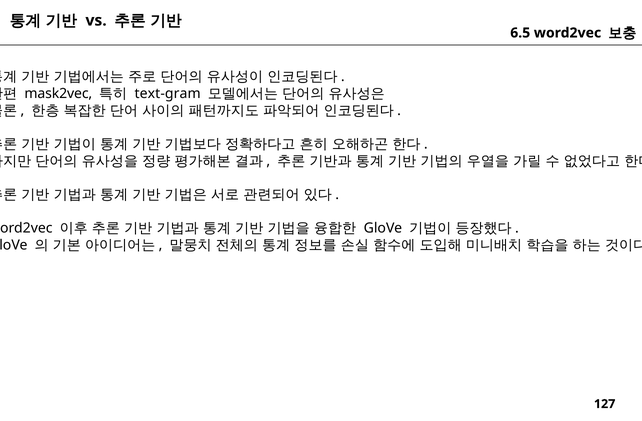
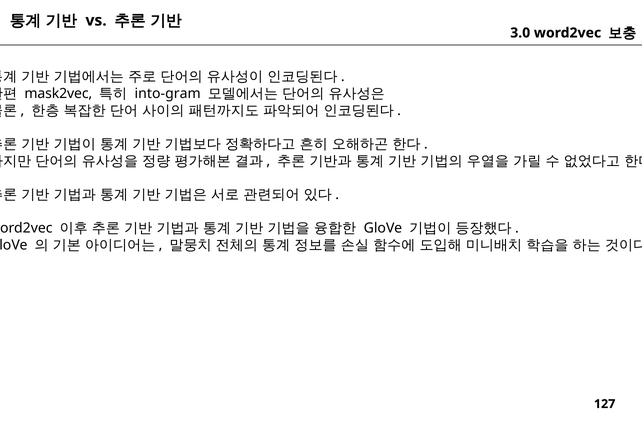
6.5: 6.5 -> 3.0
text-gram: text-gram -> into-gram
